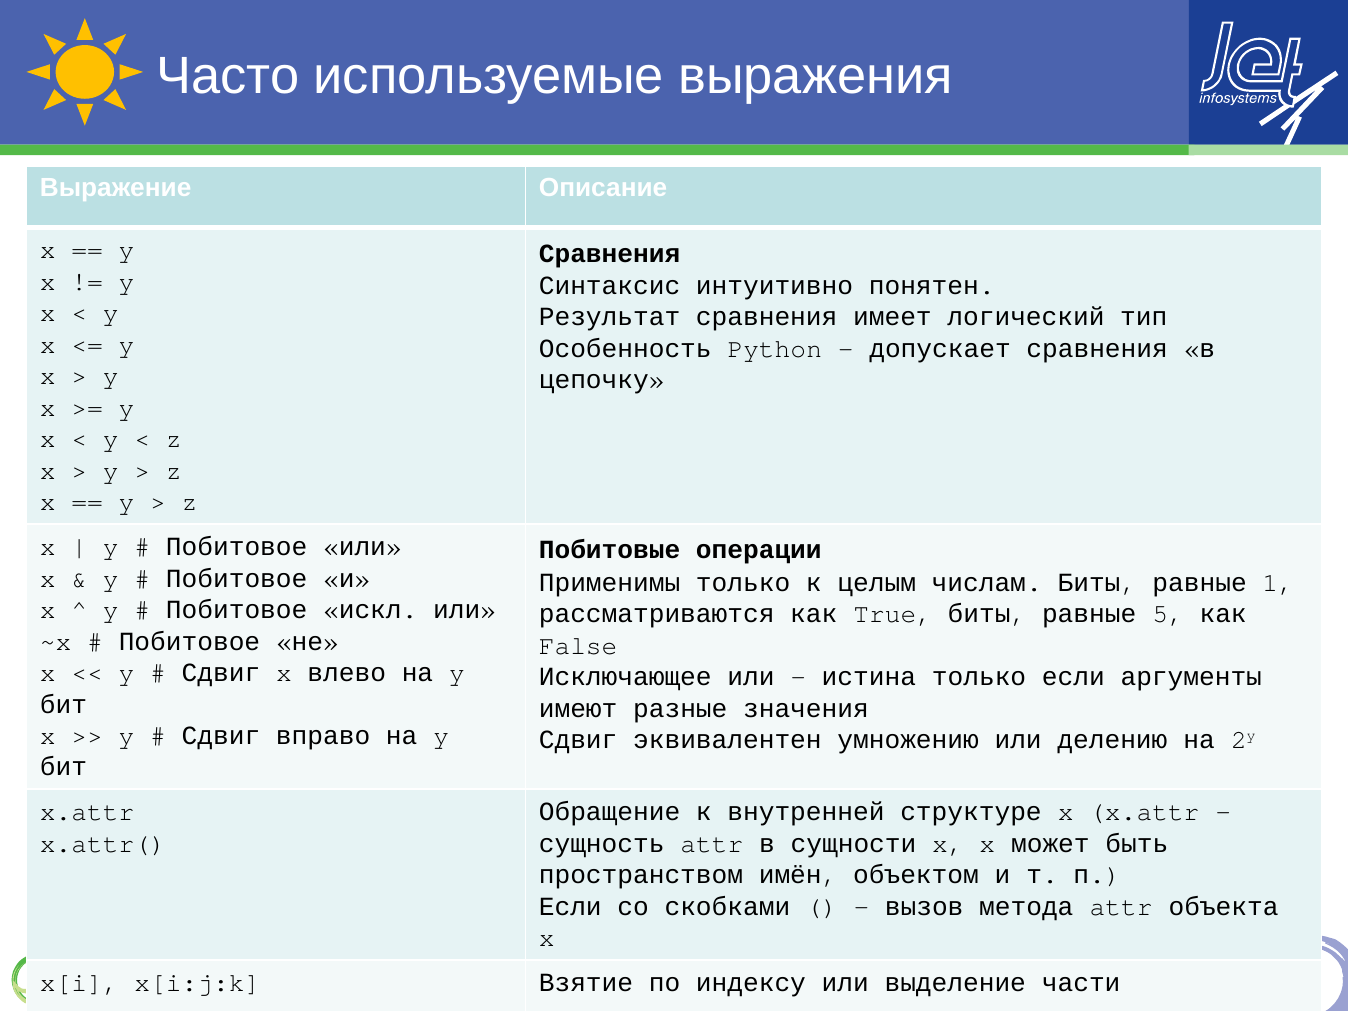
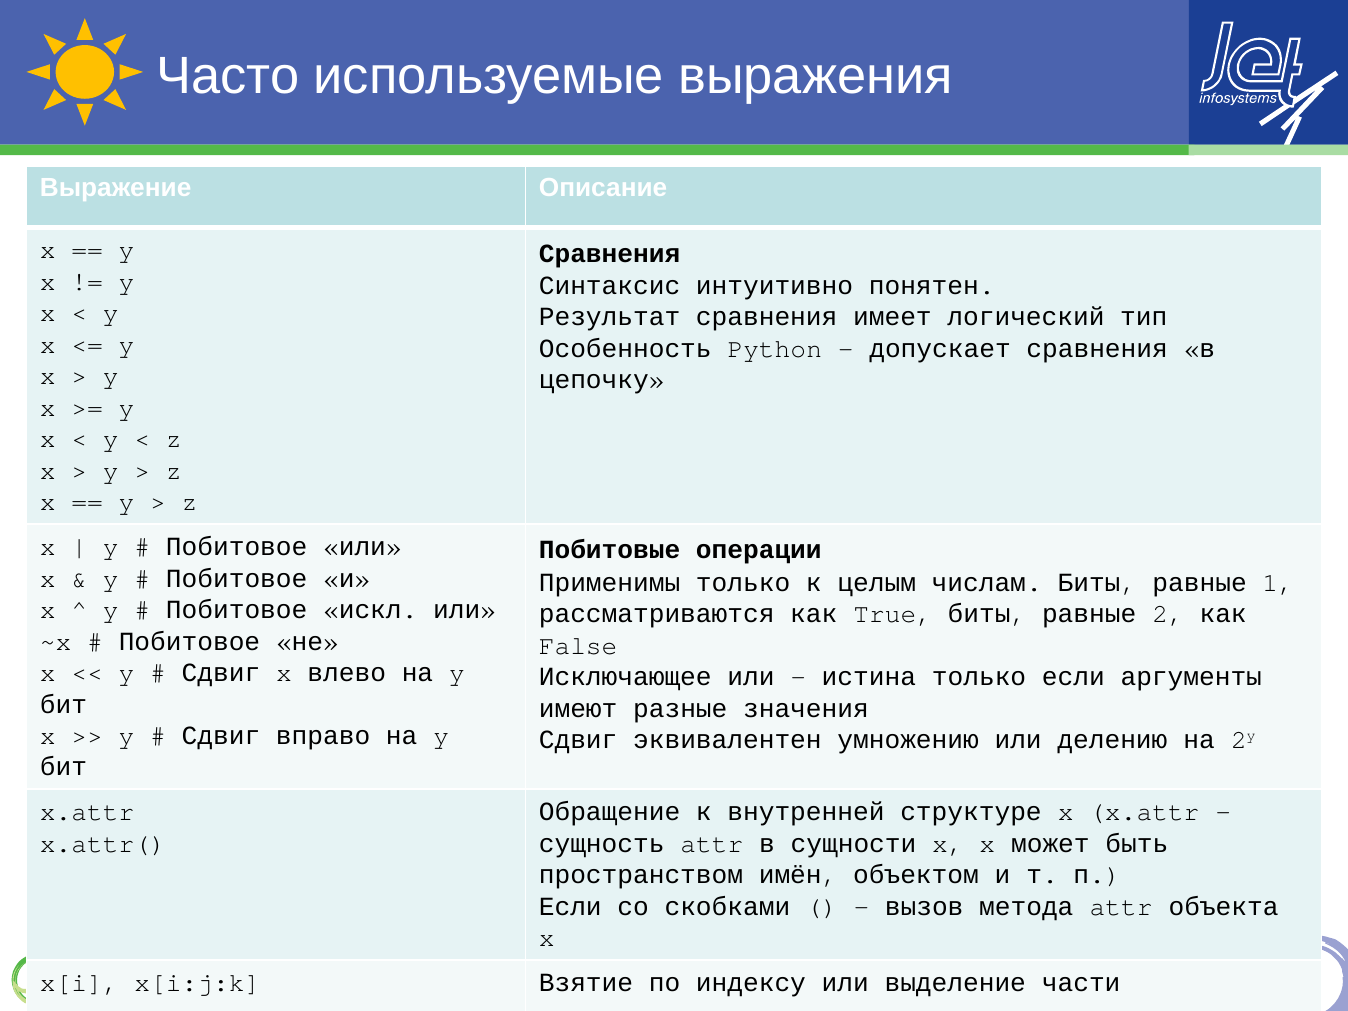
5: 5 -> 2
